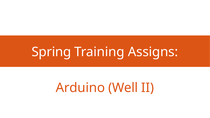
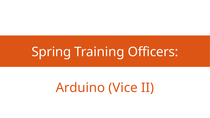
Assigns: Assigns -> Officers
Well: Well -> Vice
